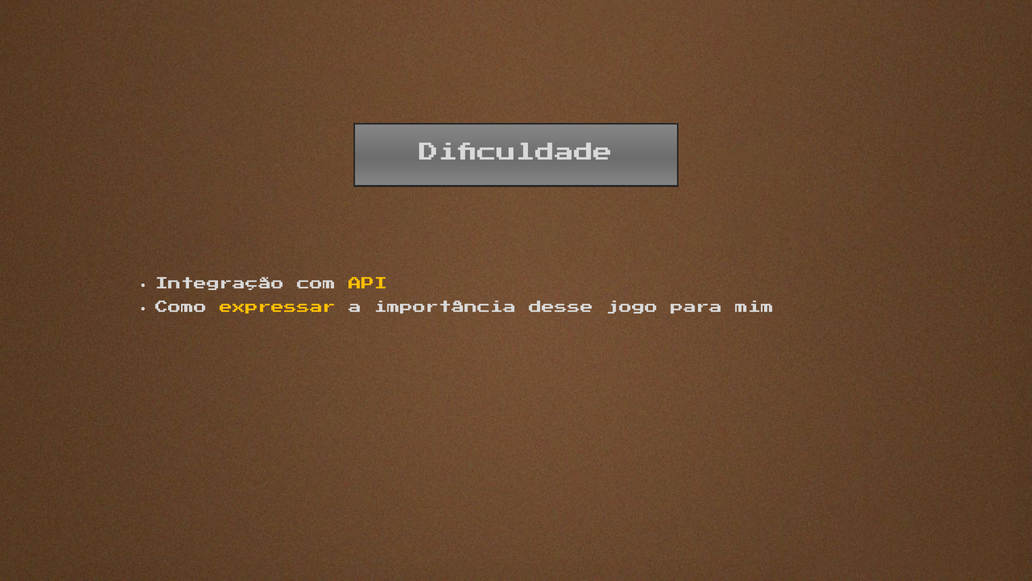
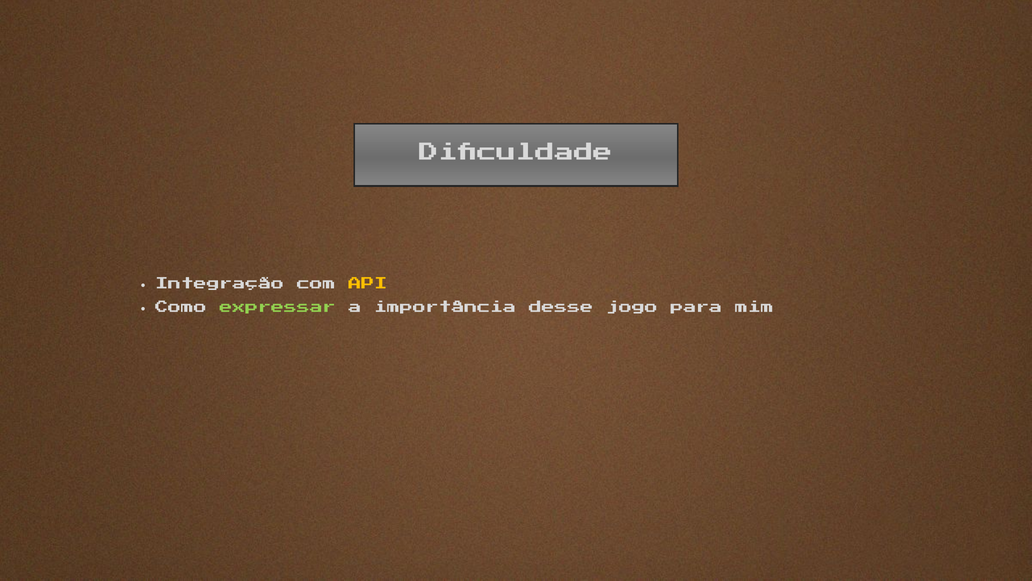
expressar colour: yellow -> light green
